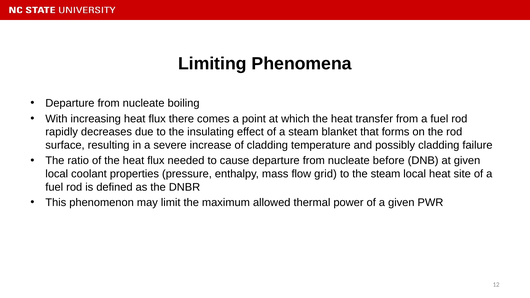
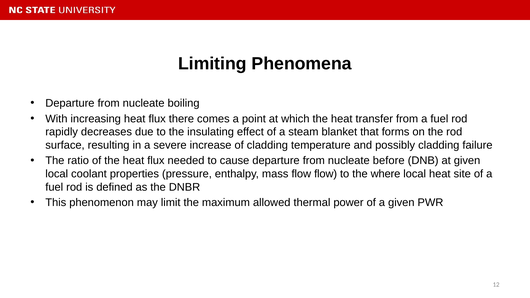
flow grid: grid -> flow
the steam: steam -> where
